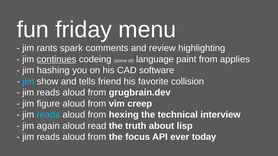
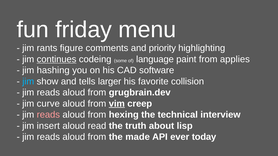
spark: spark -> figure
review: review -> priority
friend: friend -> larger
figure: figure -> curve
vim underline: none -> present
reads at (48, 115) colour: light blue -> pink
again: again -> insert
focus: focus -> made
